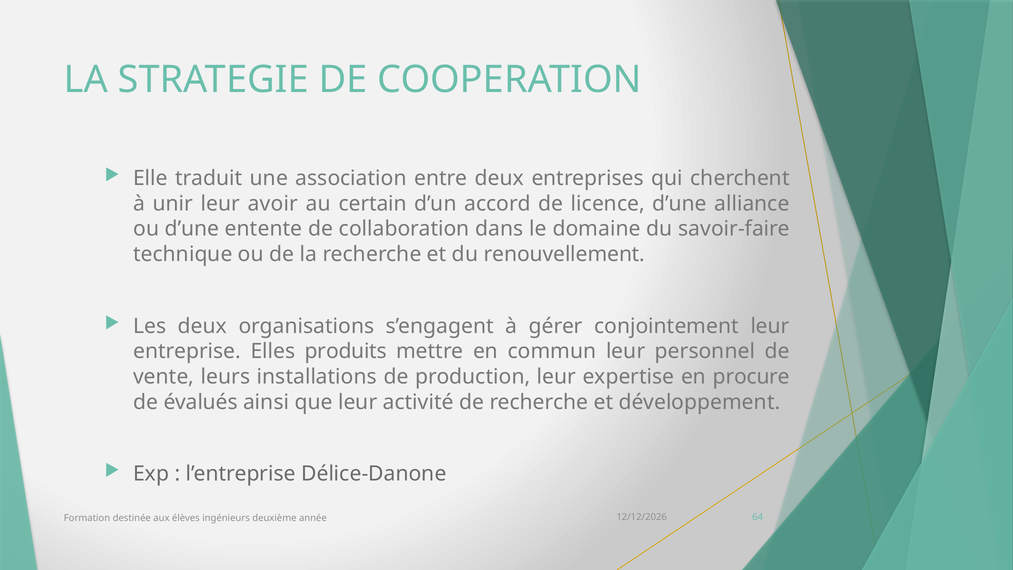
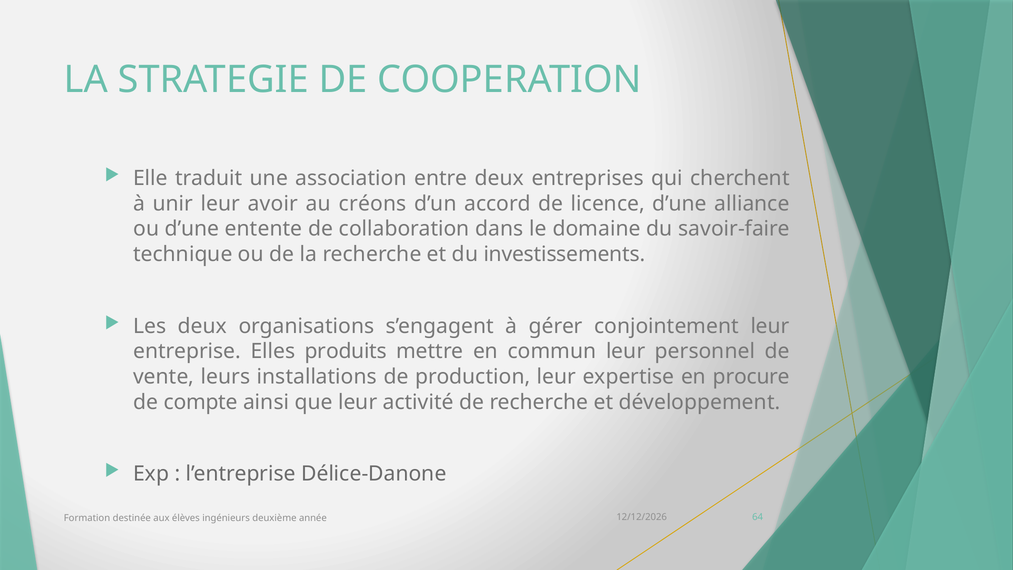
certain: certain -> créons
renouvellement: renouvellement -> investissements
évalués: évalués -> compte
